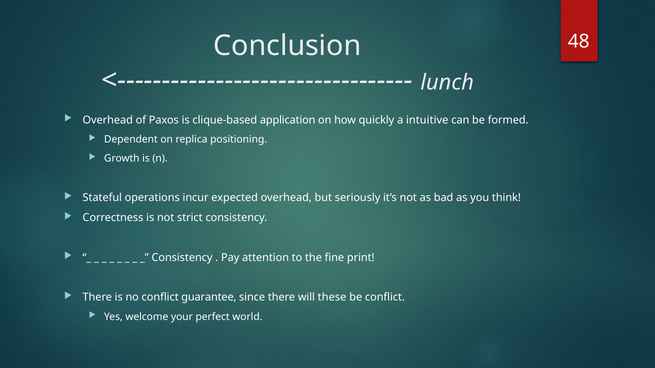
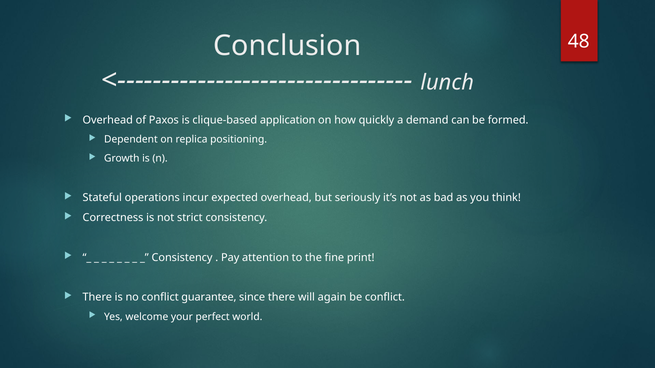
intuitive: intuitive -> demand
these: these -> again
